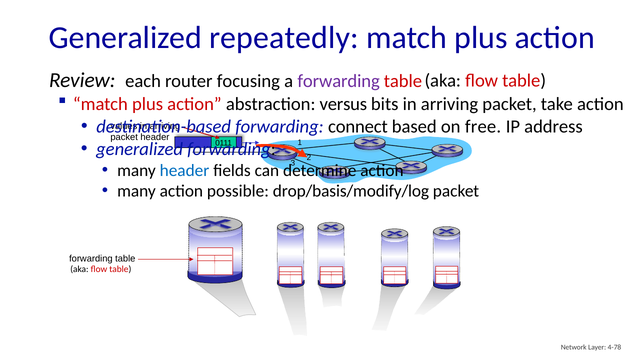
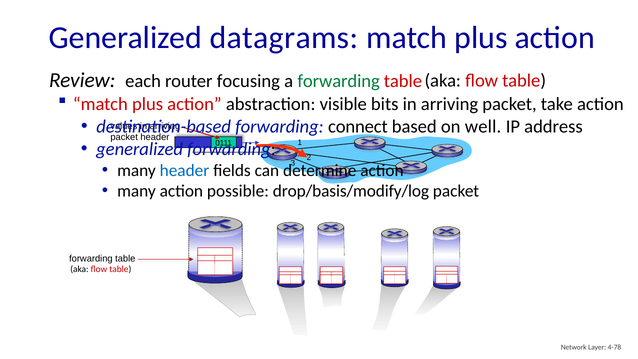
repeatedly: repeatedly -> datagrams
forwarding at (339, 81) colour: purple -> green
versus: versus -> visible
free: free -> well
